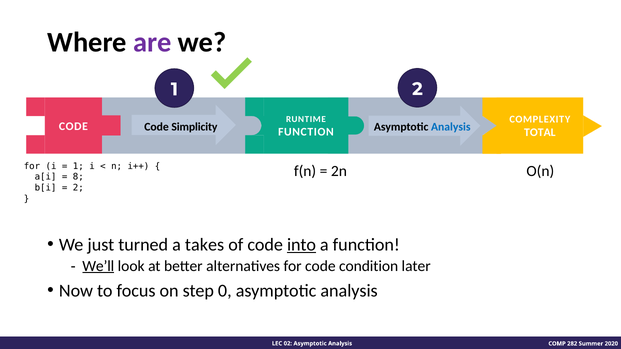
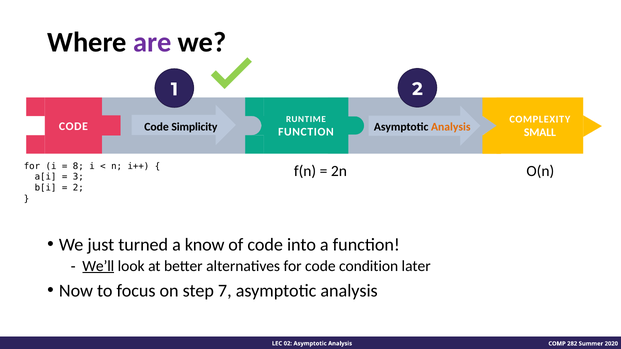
Analysis at (451, 127) colour: blue -> orange
TOTAL: TOTAL -> SMALL
1 at (78, 166): 1 -> 8
8: 8 -> 3
takes: takes -> know
into underline: present -> none
0: 0 -> 7
